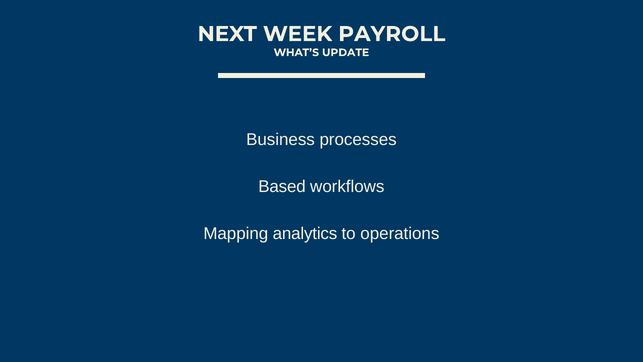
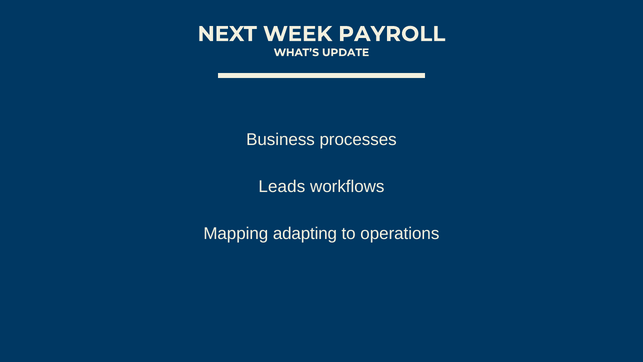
Based: Based -> Leads
analytics: analytics -> adapting
